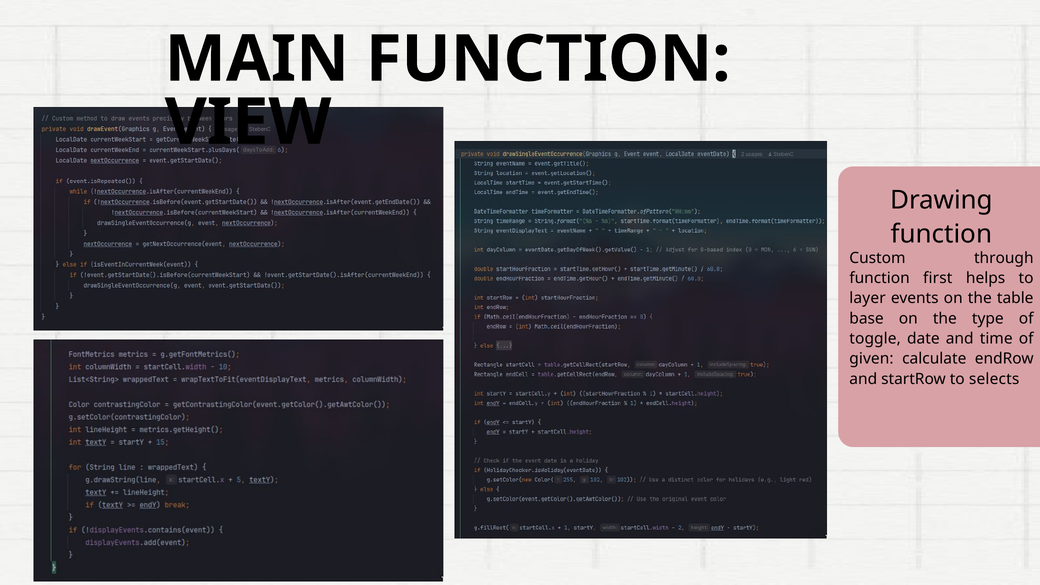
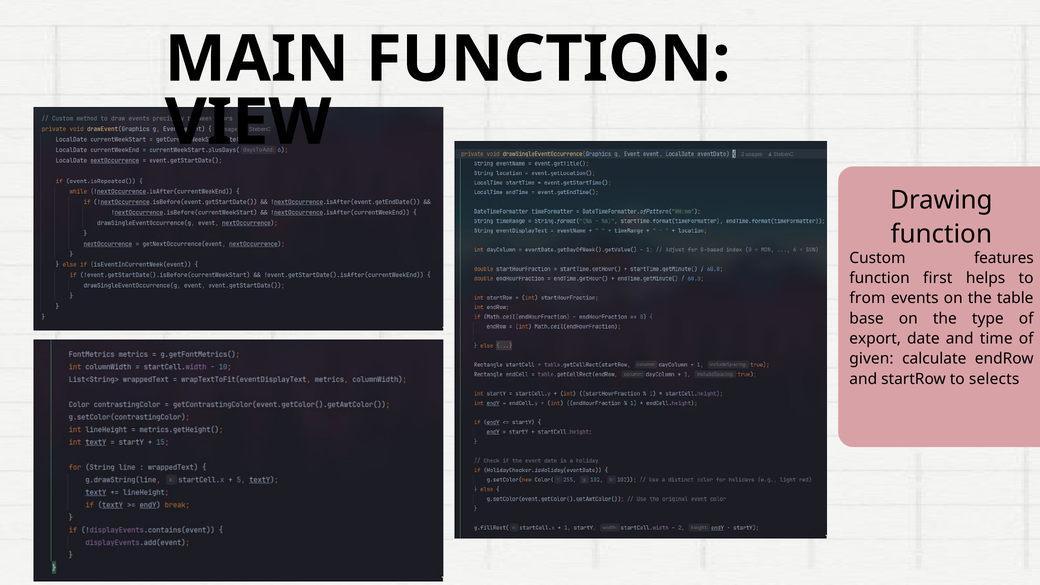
through: through -> features
layer: layer -> from
toggle: toggle -> export
